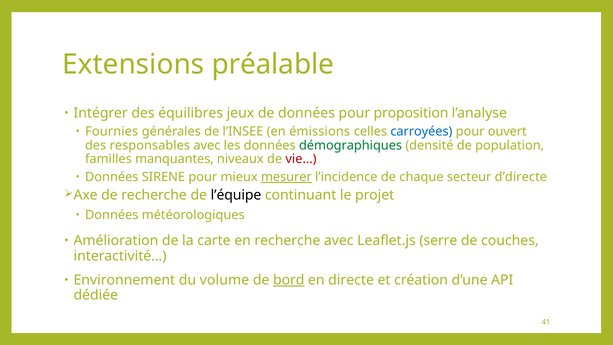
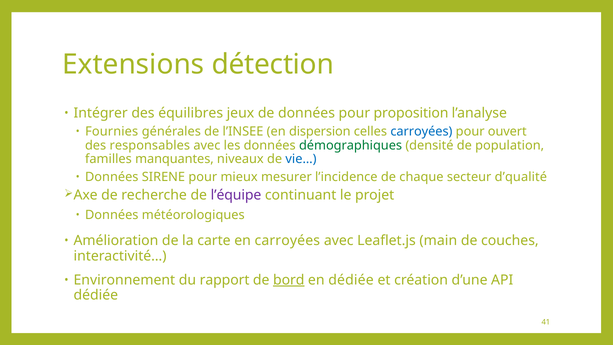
préalable: préalable -> détection
émissions: émissions -> dispersion
vie… colour: red -> blue
mesurer underline: present -> none
d’directe: d’directe -> d’qualité
l’équipe colour: black -> purple
en recherche: recherche -> carroyées
serre: serre -> main
volume: volume -> rapport
en directe: directe -> dédiée
